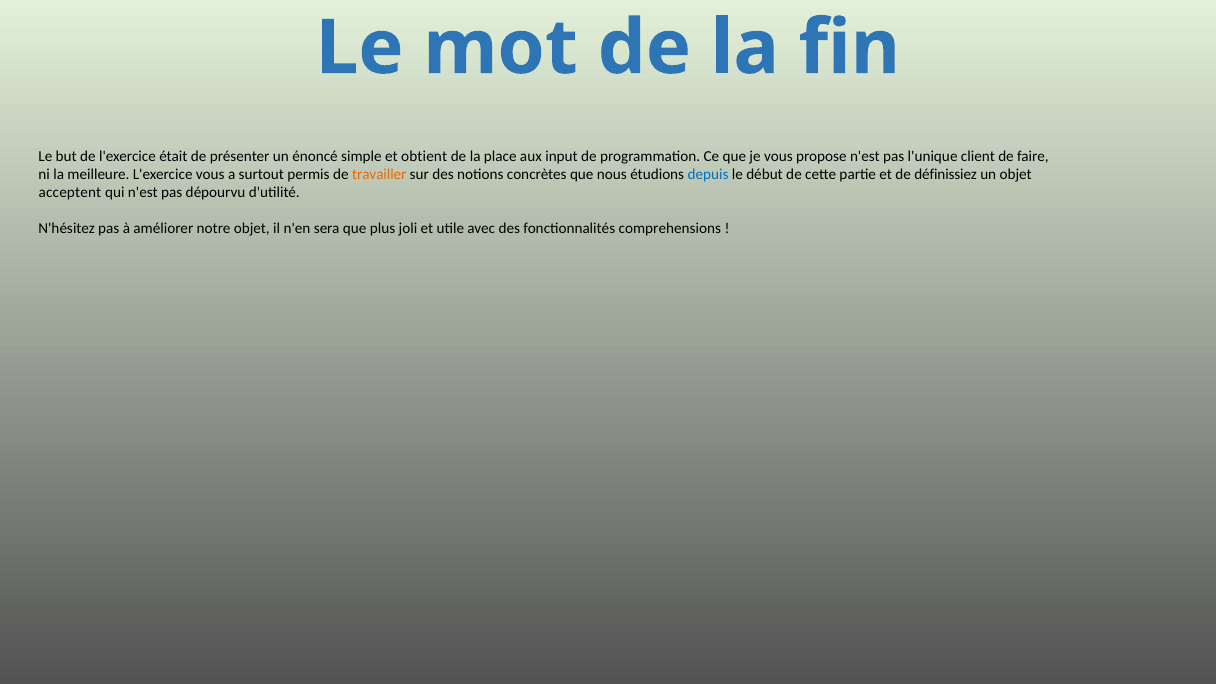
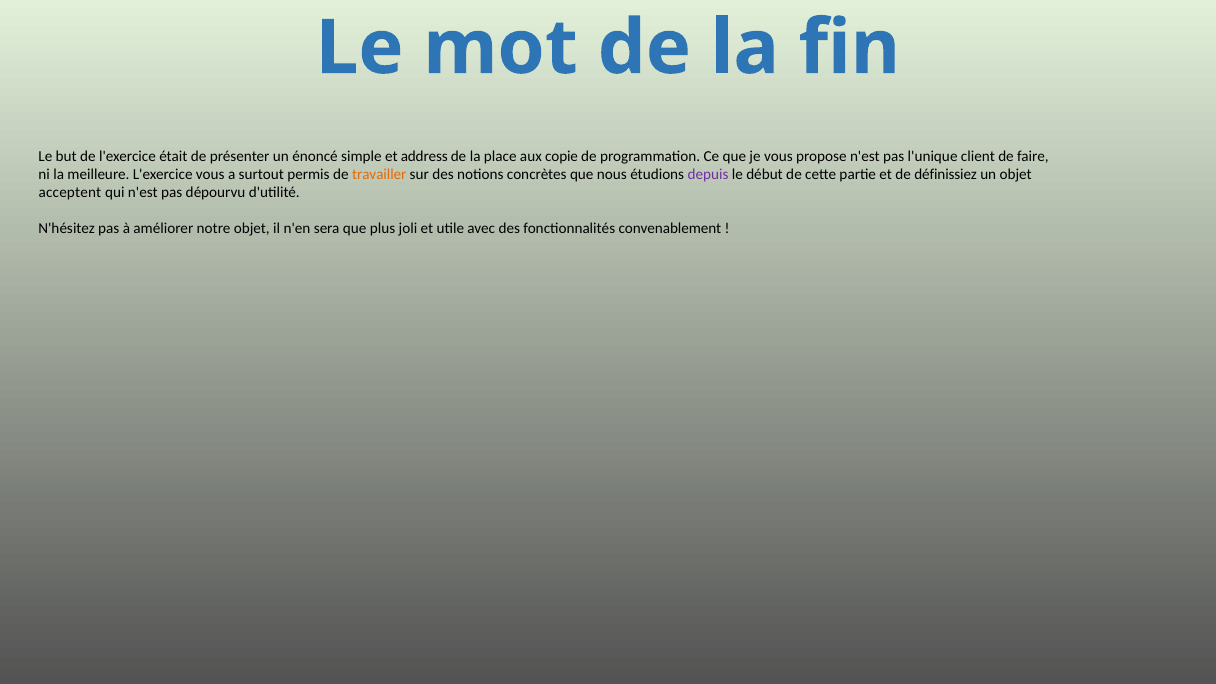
obtient: obtient -> address
input: input -> copie
depuis colour: blue -> purple
comprehensions: comprehensions -> convenablement
